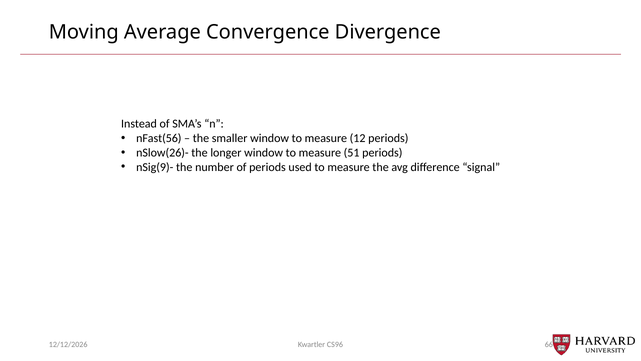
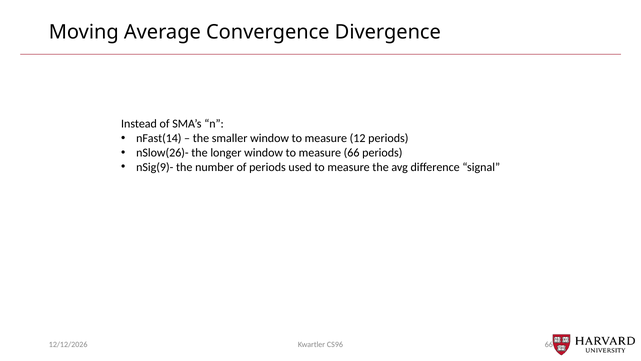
nFast(56: nFast(56 -> nFast(14
measure 51: 51 -> 66
